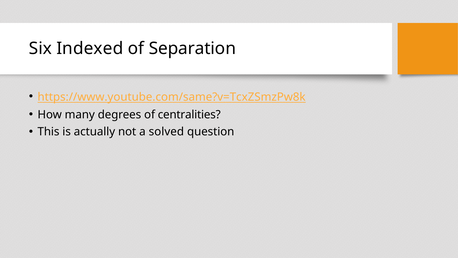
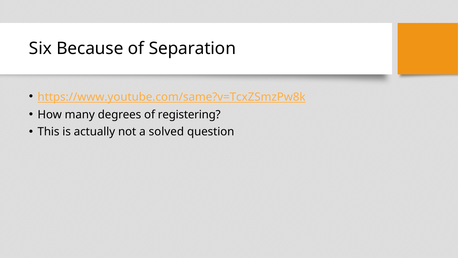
Indexed: Indexed -> Because
centralities: centralities -> registering
